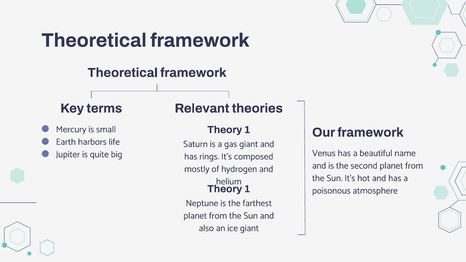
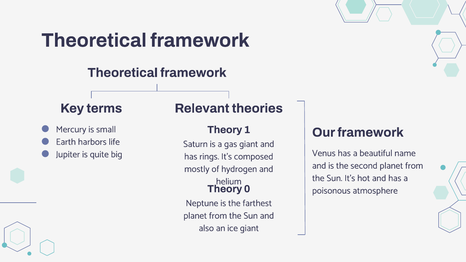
1 at (247, 189): 1 -> 0
